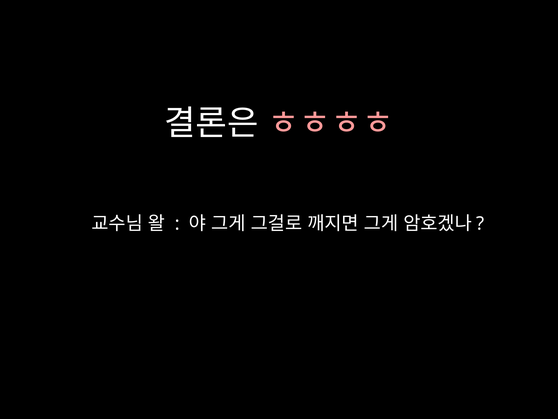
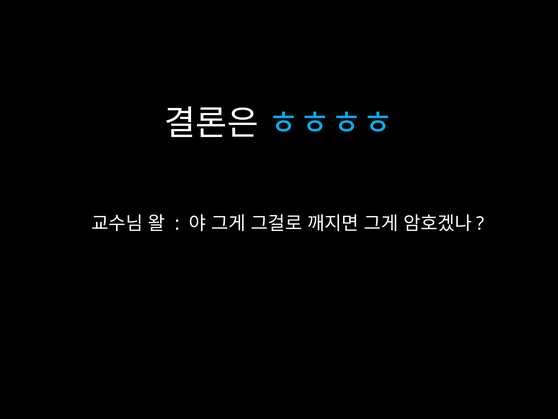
ㅎㅎㅎㅎ colour: pink -> light blue
